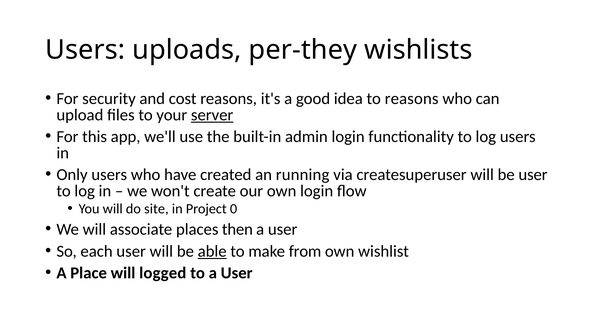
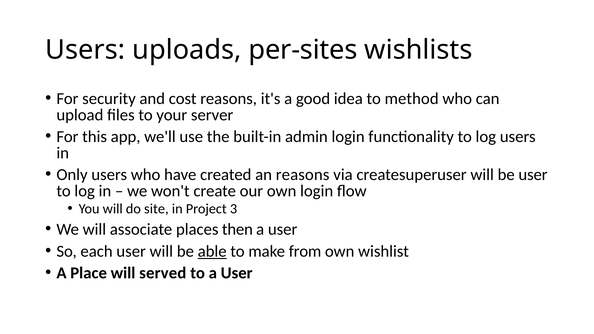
per-they: per-they -> per-sites
to reasons: reasons -> method
server underline: present -> none
an running: running -> reasons
0: 0 -> 3
logged: logged -> served
